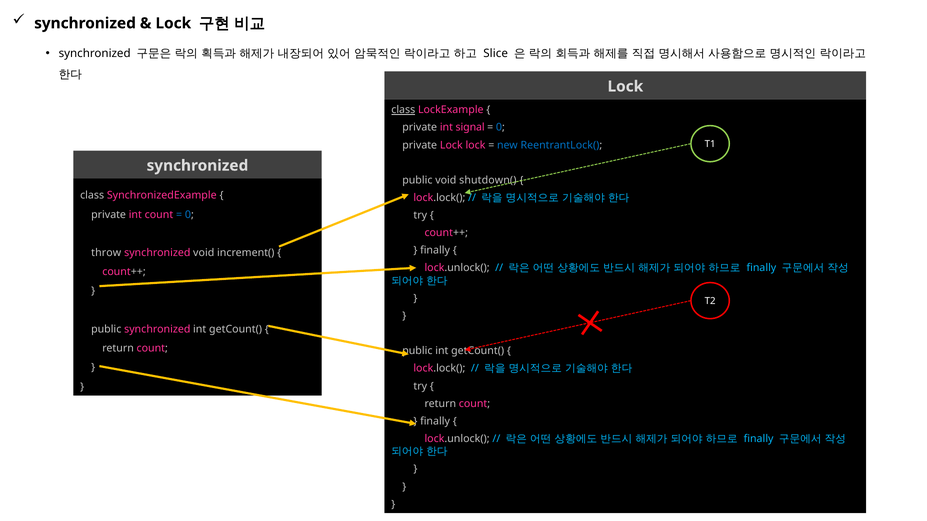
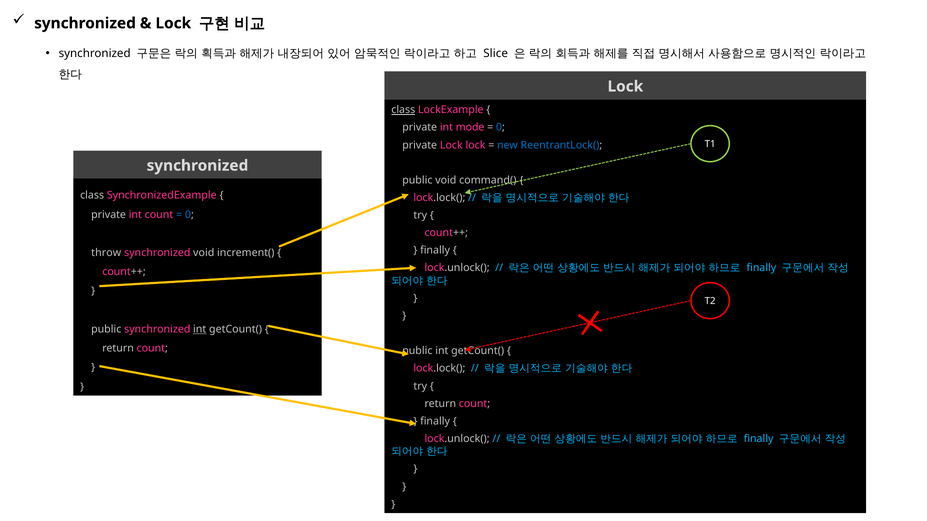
signal: signal -> mode
shutdown(: shutdown( -> command(
int at (200, 330) underline: none -> present
